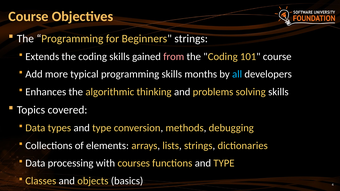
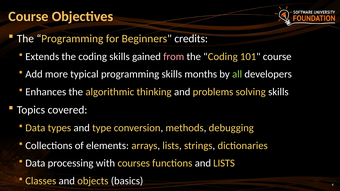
Beginners strings: strings -> credits
all colour: light blue -> light green
functions and TYPE: TYPE -> LISTS
